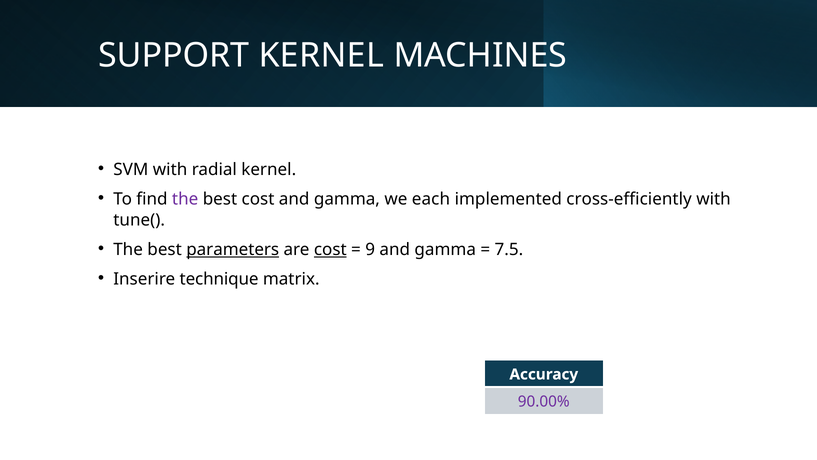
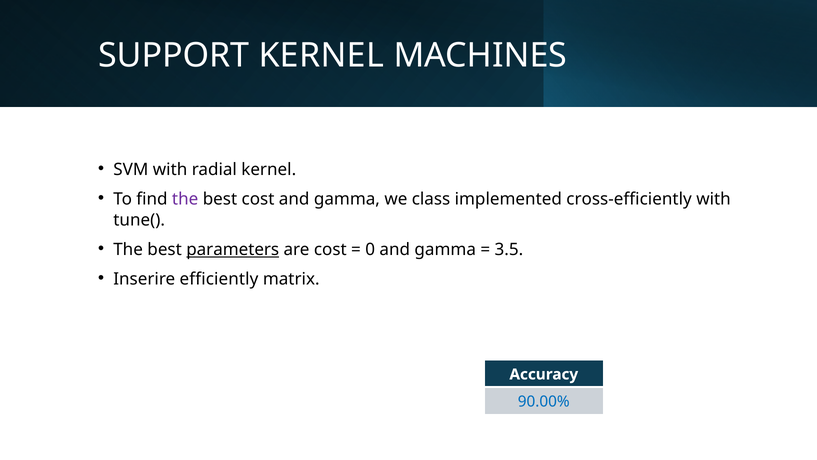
each: each -> class
cost at (330, 249) underline: present -> none
9: 9 -> 0
7.5: 7.5 -> 3.5
technique: technique -> efficiently
90.00% colour: purple -> blue
